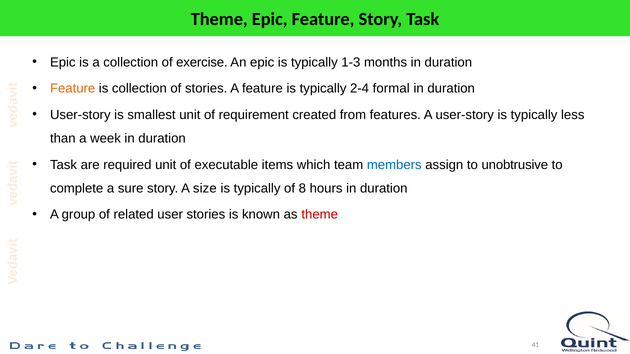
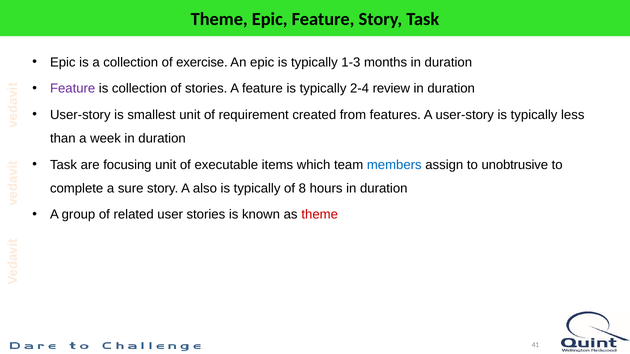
Feature at (73, 89) colour: orange -> purple
formal: formal -> review
required: required -> focusing
size: size -> also
